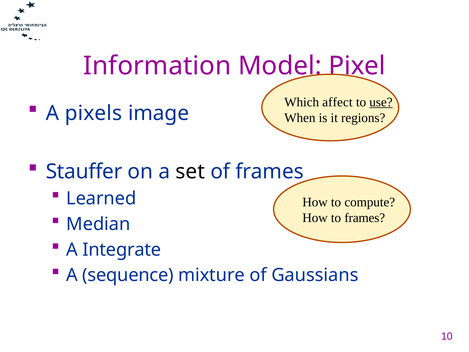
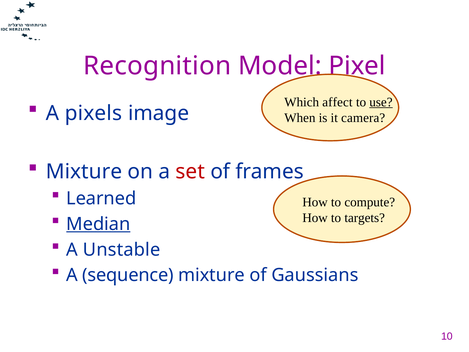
Information: Information -> Recognition
regions: regions -> camera
Stauffer at (84, 171): Stauffer -> Mixture
set colour: black -> red
to frames: frames -> targets
Median underline: none -> present
Integrate: Integrate -> Unstable
